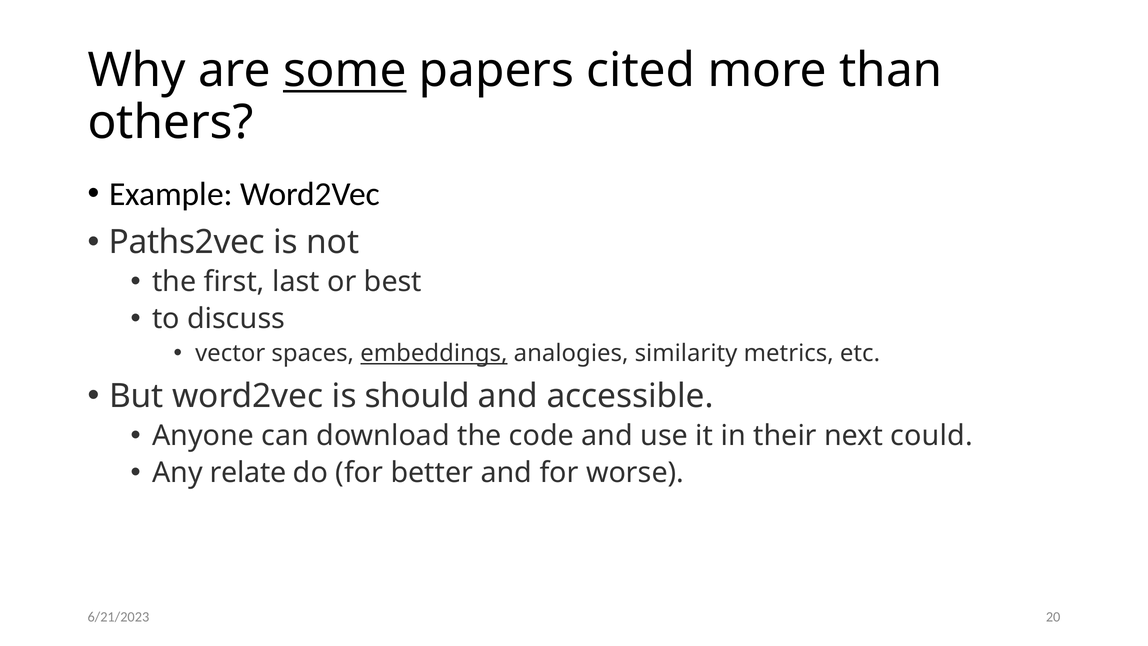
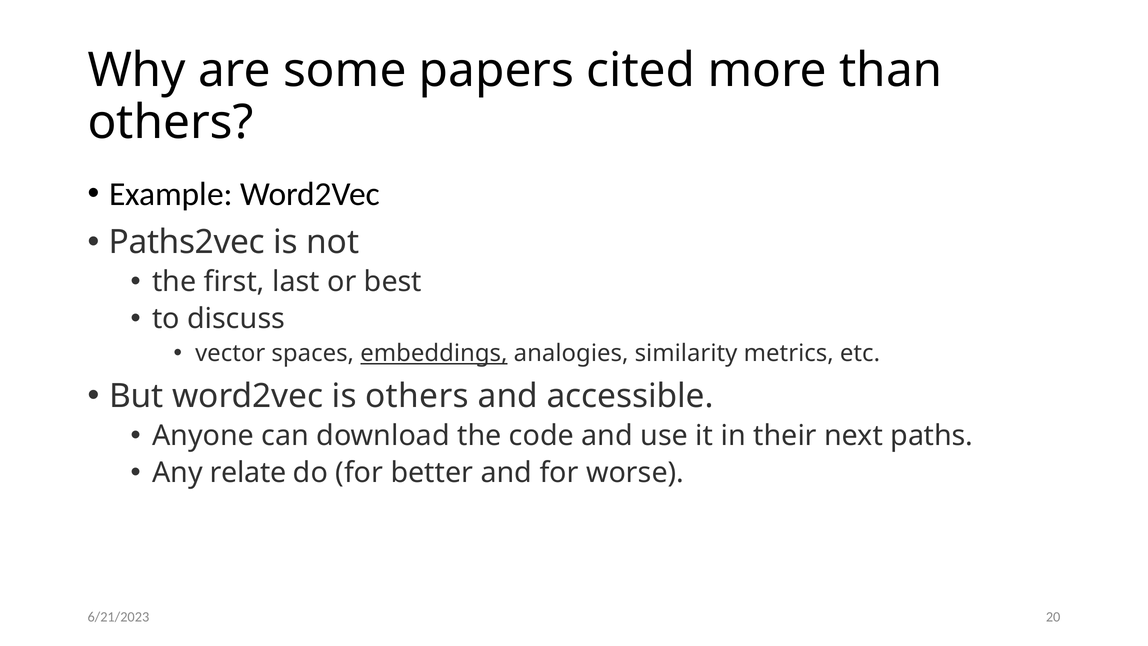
some underline: present -> none
is should: should -> others
could: could -> paths
